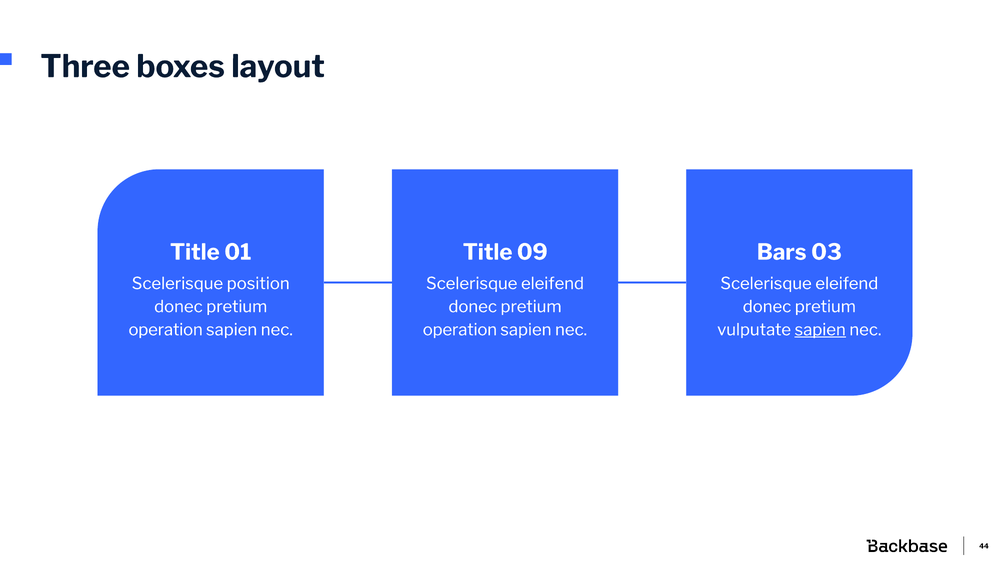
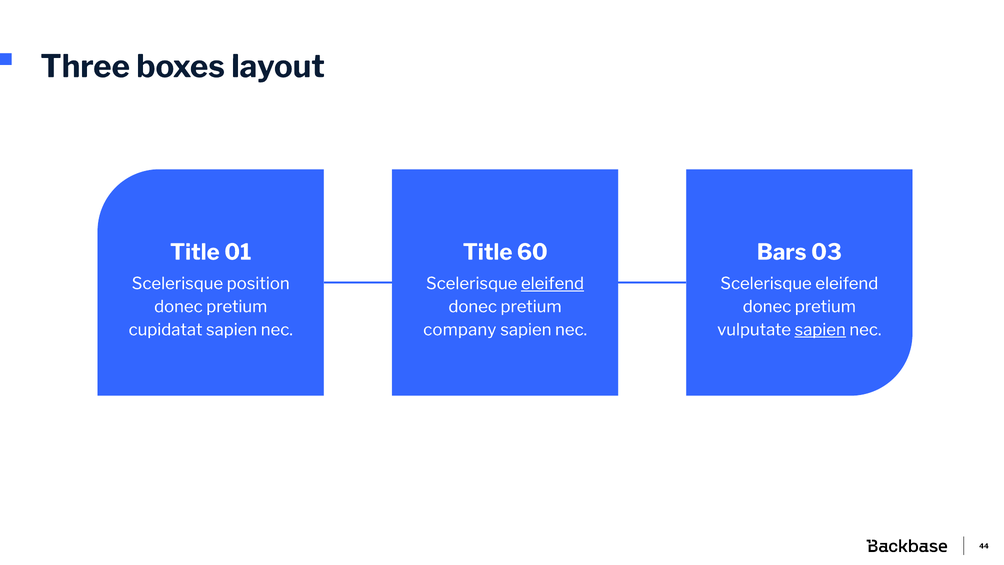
09: 09 -> 60
eleifend at (552, 283) underline: none -> present
operation at (166, 330): operation -> cupidatat
operation at (460, 330): operation -> company
